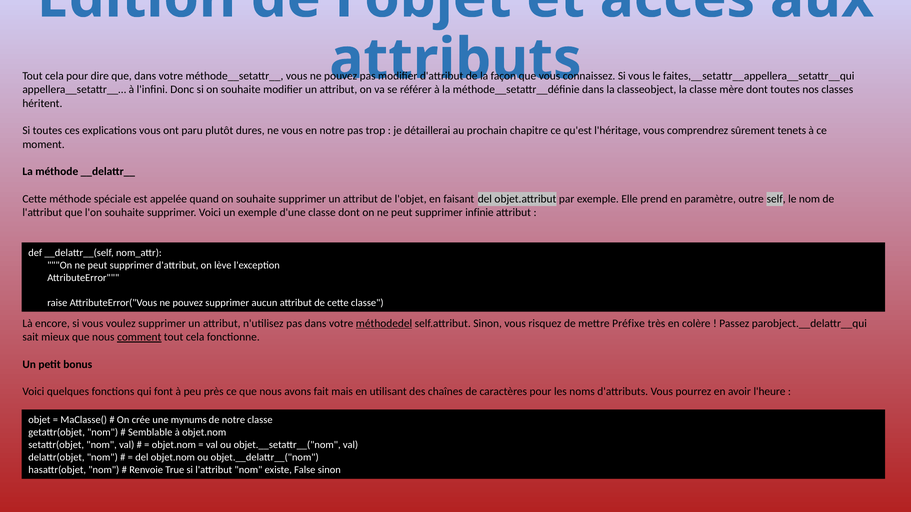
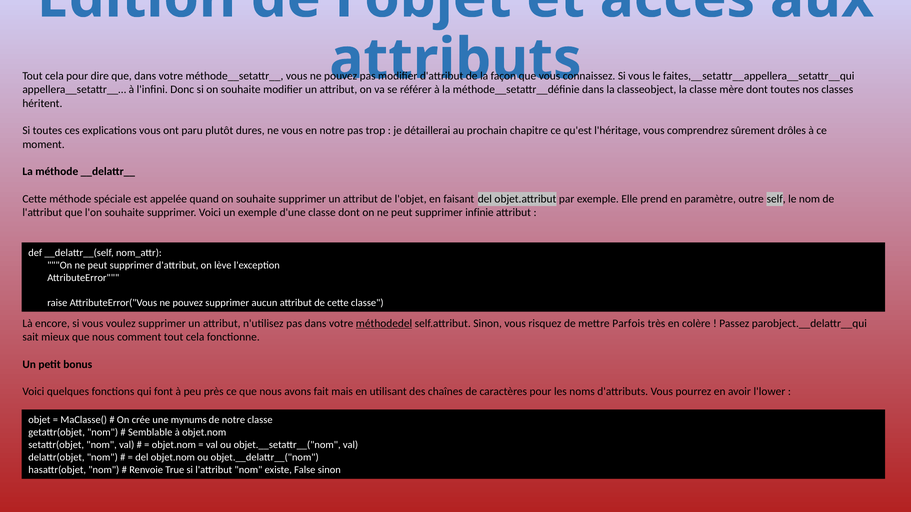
tenets: tenets -> drôles
Préfixe: Préfixe -> Parfois
comment underline: present -> none
l'heure: l'heure -> l'lower
